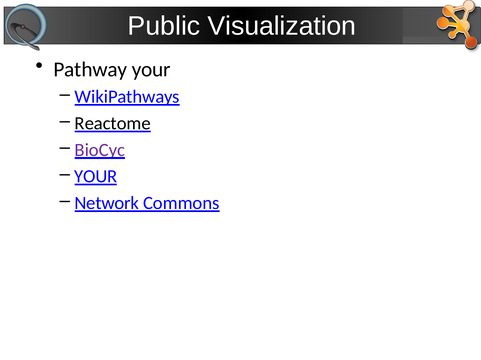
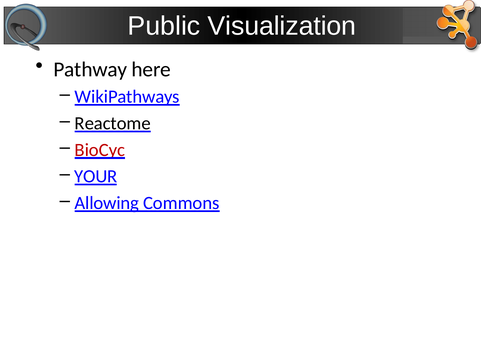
Pathway your: your -> here
BioCyc colour: purple -> red
Network: Network -> Allowing
